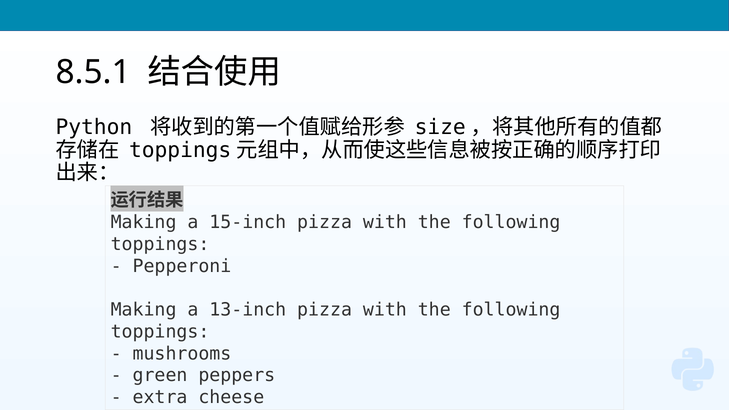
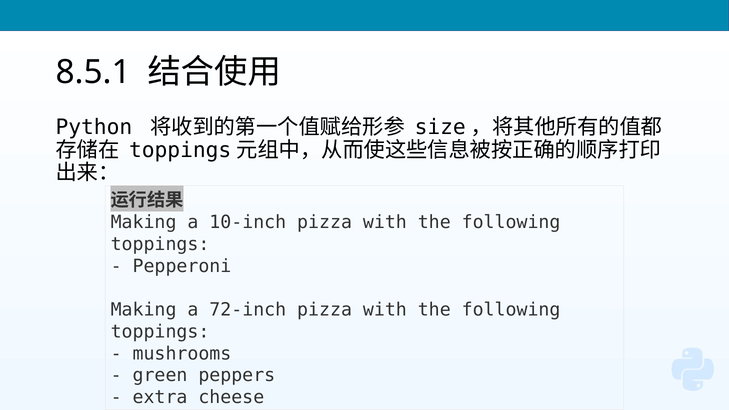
15-inch: 15-inch -> 10-inch
13-inch: 13-inch -> 72-inch
